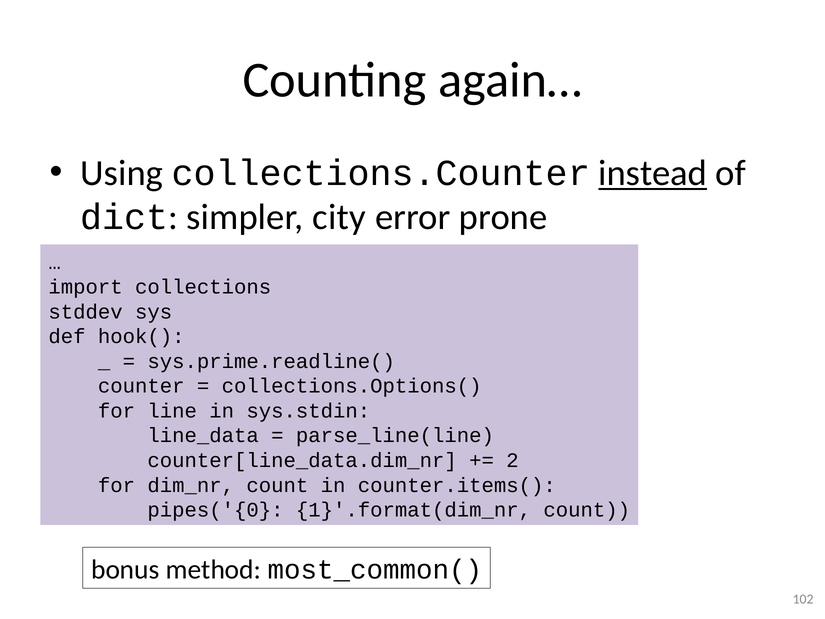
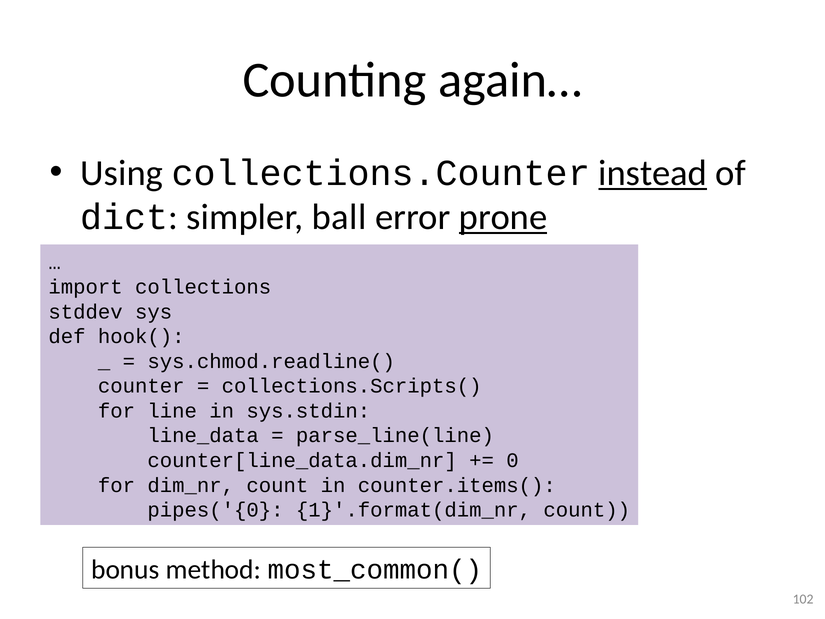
city: city -> ball
prone underline: none -> present
sys.prime.readline(: sys.prime.readline( -> sys.chmod.readline(
collections.Options(: collections.Options( -> collections.Scripts(
2: 2 -> 0
